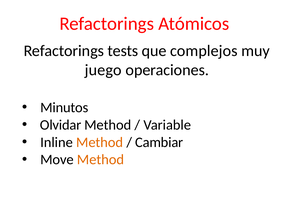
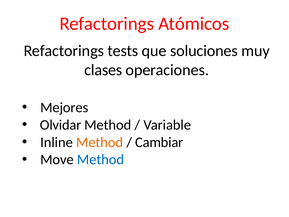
complejos: complejos -> soluciones
juego: juego -> clases
Minutos: Minutos -> Mejores
Method at (101, 159) colour: orange -> blue
